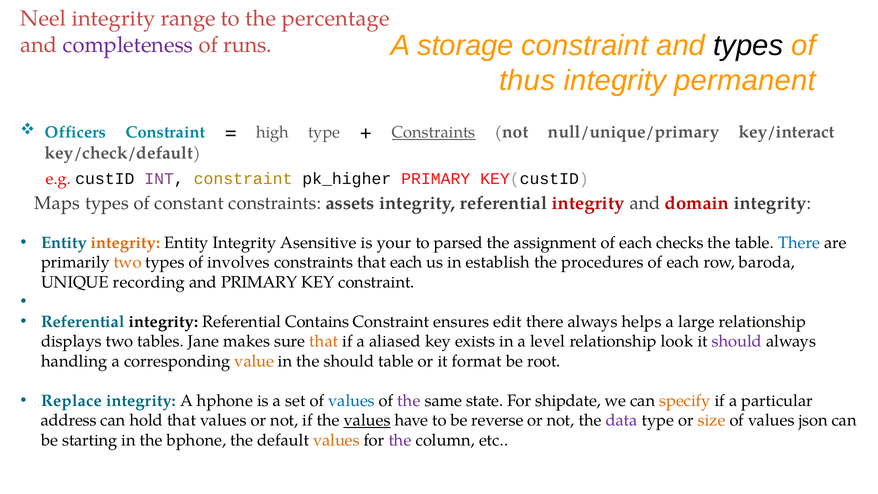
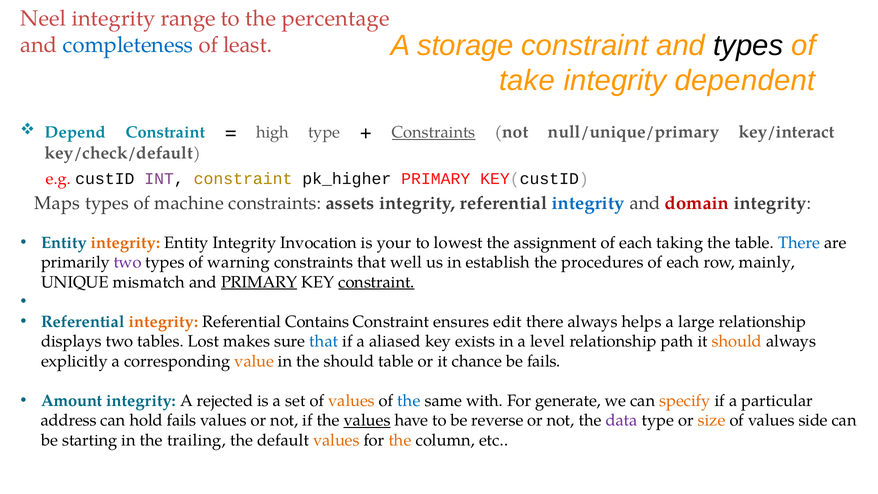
completeness colour: purple -> blue
runs: runs -> least
thus: thus -> take
permanent: permanent -> dependent
Officers: Officers -> Depend
constant: constant -> machine
integrity at (588, 203) colour: red -> blue
Asensitive: Asensitive -> Invocation
parsed: parsed -> lowest
checks: checks -> taking
two at (128, 262) colour: orange -> purple
involves: involves -> warning
that each: each -> well
baroda: baroda -> mainly
recording: recording -> mismatch
PRIMARY at (259, 282) underline: none -> present
constraint at (376, 282) underline: none -> present
integrity at (164, 322) colour: black -> orange
Jane: Jane -> Lost
that at (324, 341) colour: orange -> blue
look: look -> path
should at (737, 341) colour: purple -> orange
handling: handling -> explicitly
format: format -> chance
be root: root -> fails
Replace: Replace -> Amount
hphone: hphone -> rejected
values at (351, 401) colour: blue -> orange
the at (409, 401) colour: purple -> blue
state: state -> with
shipdate: shipdate -> generate
hold that: that -> fails
json: json -> side
bphone: bphone -> trailing
the at (400, 440) colour: purple -> orange
